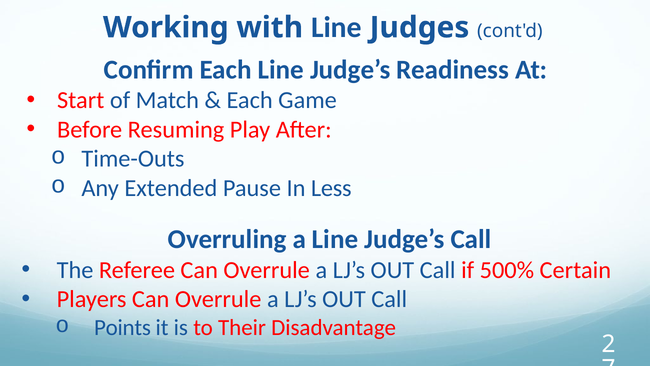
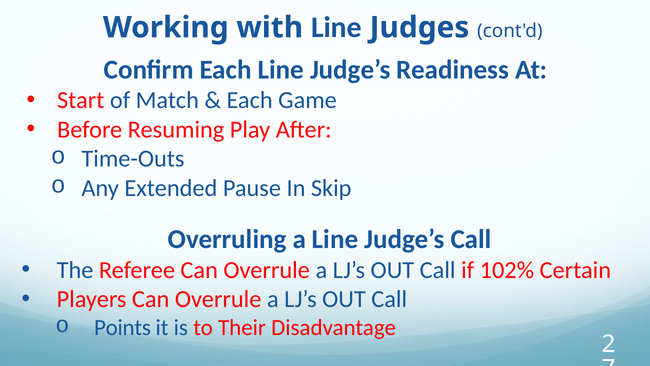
Less: Less -> Skip
500%: 500% -> 102%
